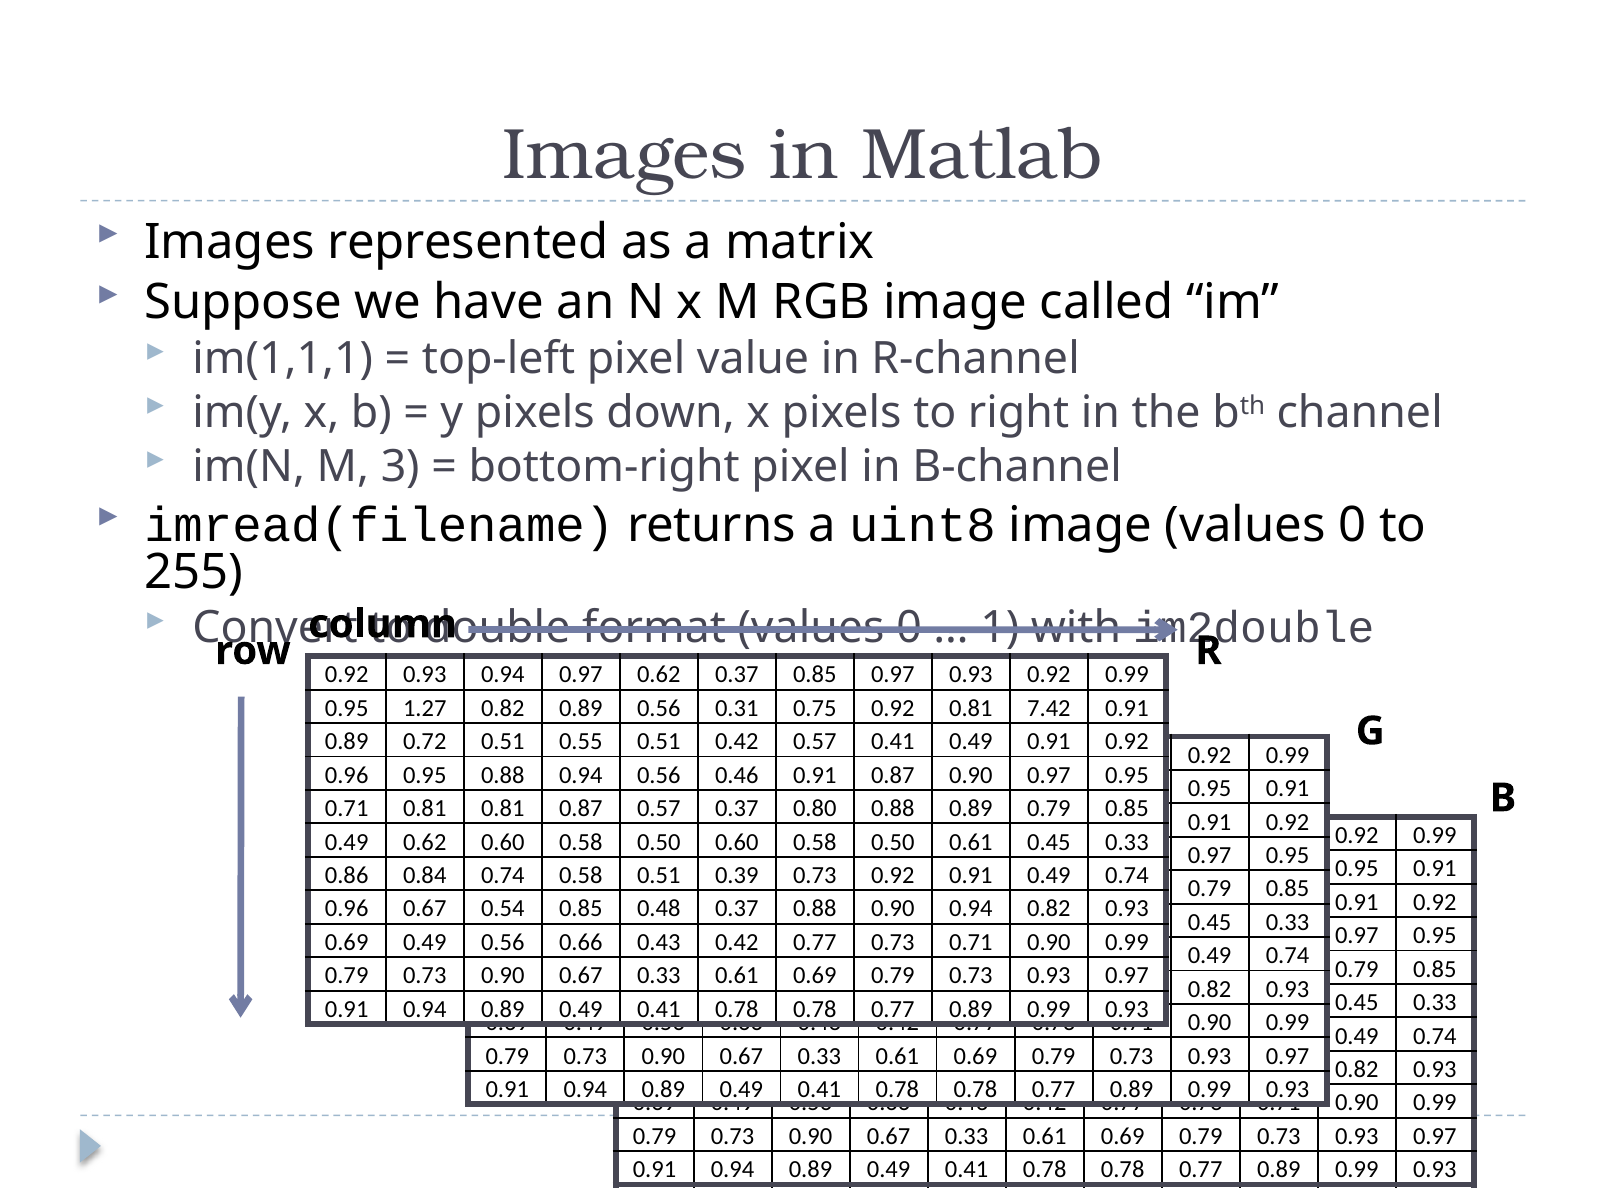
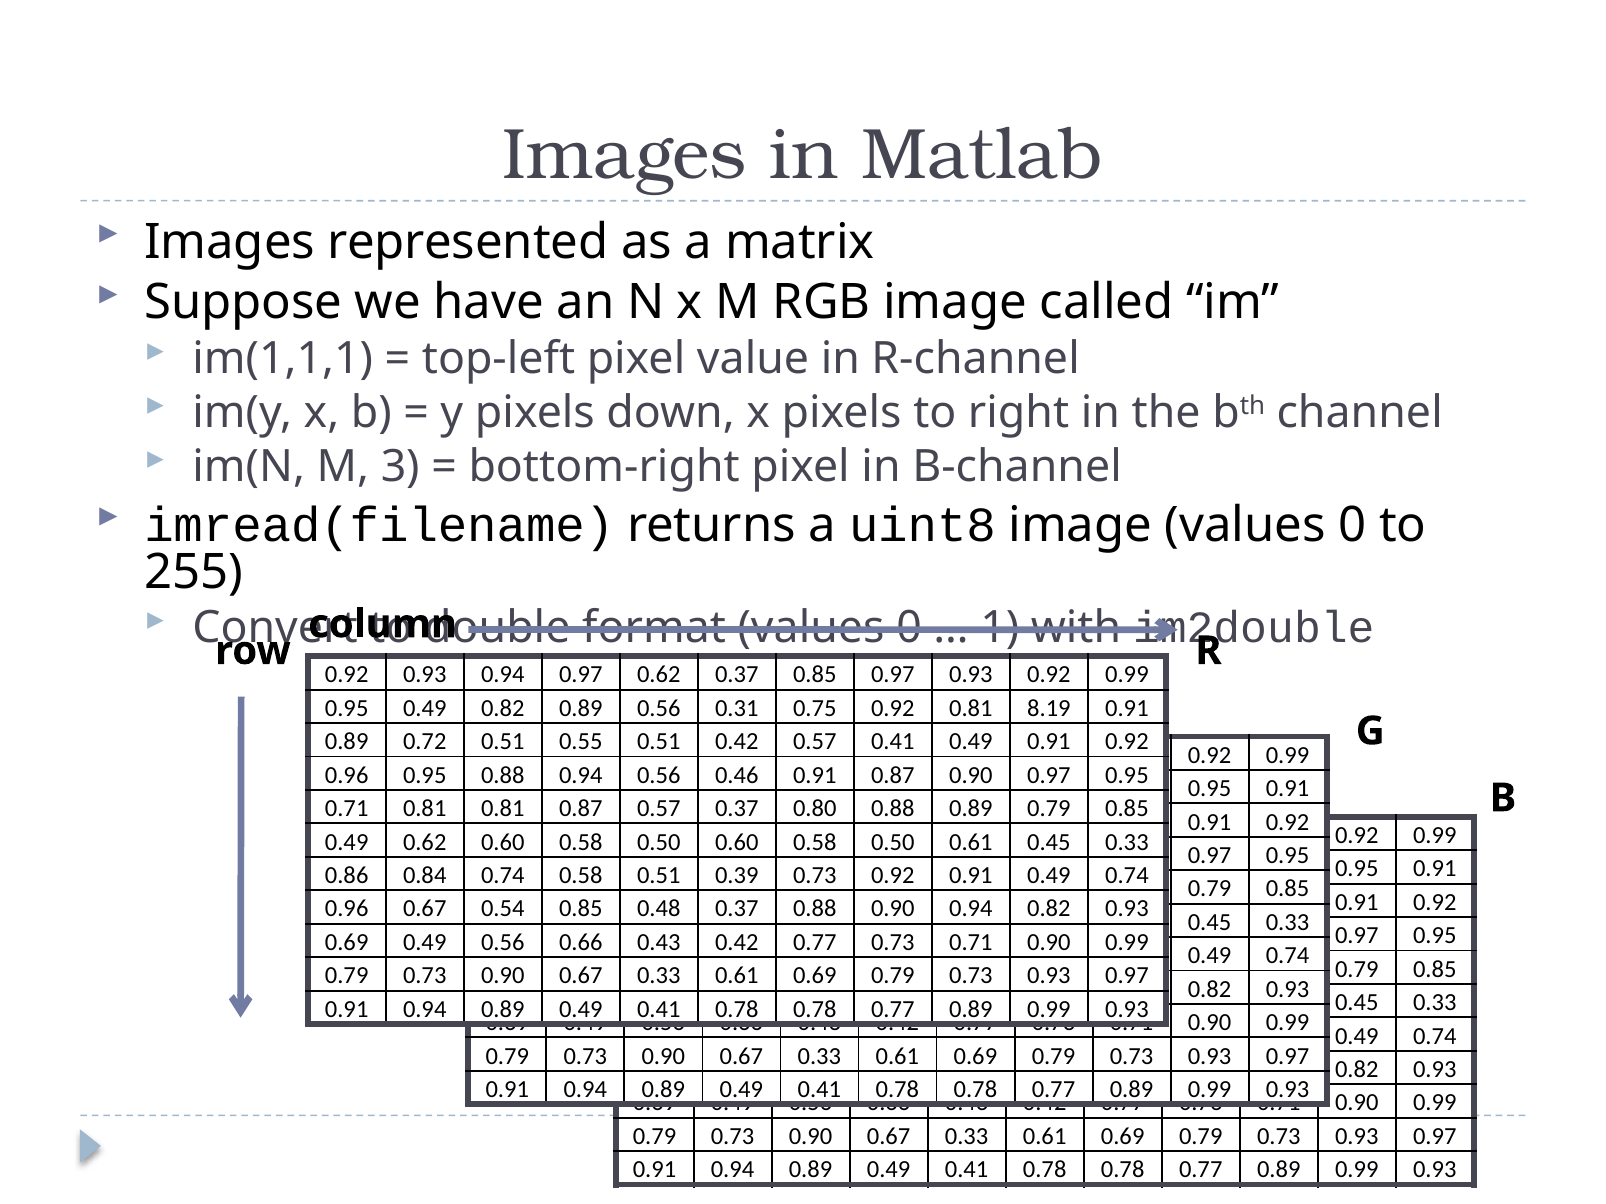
0.95 1.27: 1.27 -> 0.49
7.42: 7.42 -> 8.19
